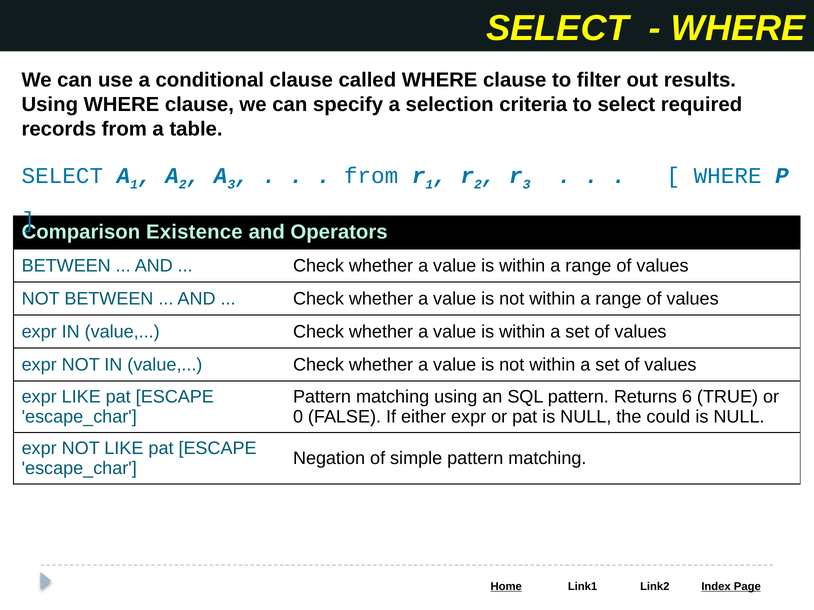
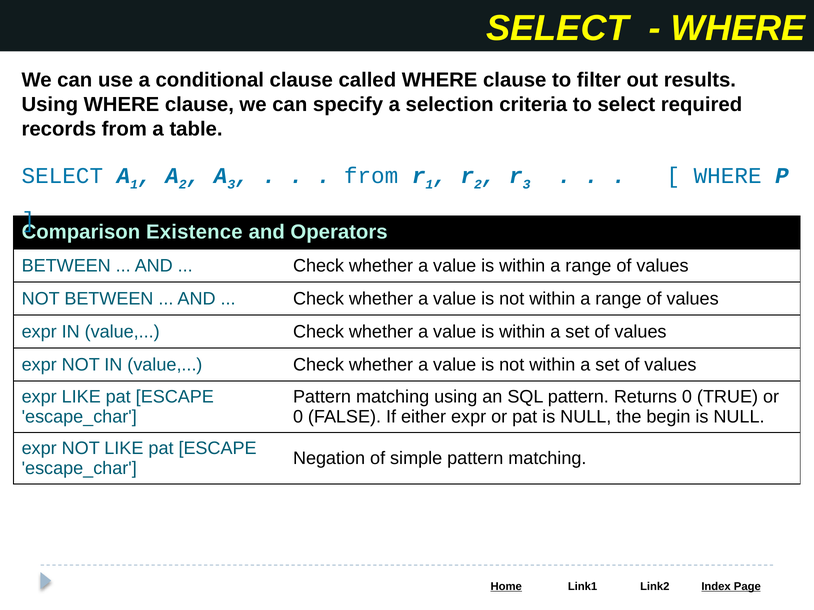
Returns 6: 6 -> 0
could: could -> begin
